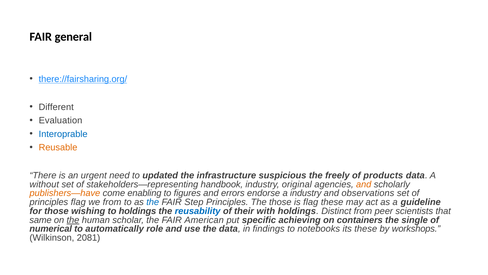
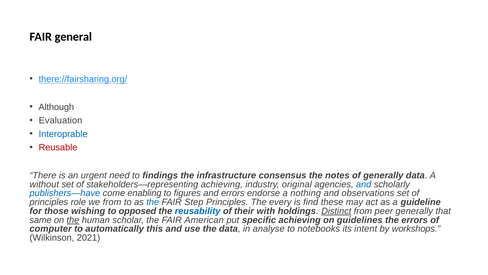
Different: Different -> Although
Reusable colour: orange -> red
updated: updated -> findings
suspicious: suspicious -> consensus
freely: freely -> notes
of products: products -> generally
stakeholders—representing handbook: handbook -> achieving
and at (364, 184) colour: orange -> blue
publishers—have colour: orange -> blue
a industry: industry -> nothing
principles flag: flag -> role
The those: those -> every
is flag: flag -> find
to holdings: holdings -> opposed
Distinct underline: none -> present
peer scientists: scientists -> generally
containers: containers -> guidelines
the single: single -> errors
numerical: numerical -> computer
role: role -> this
findings: findings -> analyse
its these: these -> intent
2081: 2081 -> 2021
